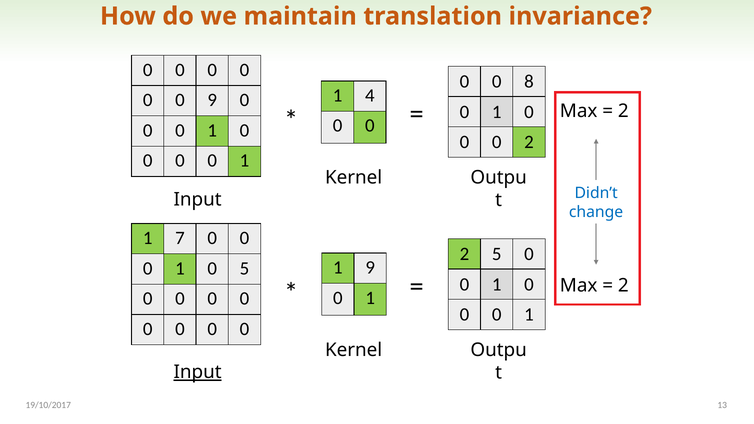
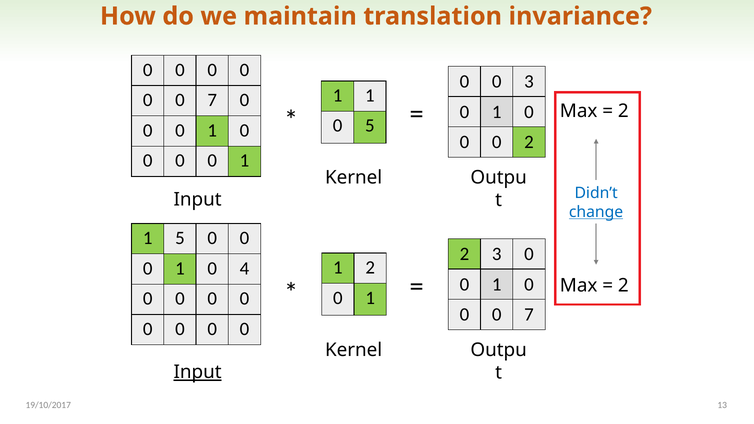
0 8: 8 -> 3
1 4: 4 -> 1
9 at (212, 100): 9 -> 7
0 at (370, 126): 0 -> 5
change underline: none -> present
1 7: 7 -> 5
2 5: 5 -> 3
1 9: 9 -> 2
0 5: 5 -> 4
1 at (529, 315): 1 -> 7
